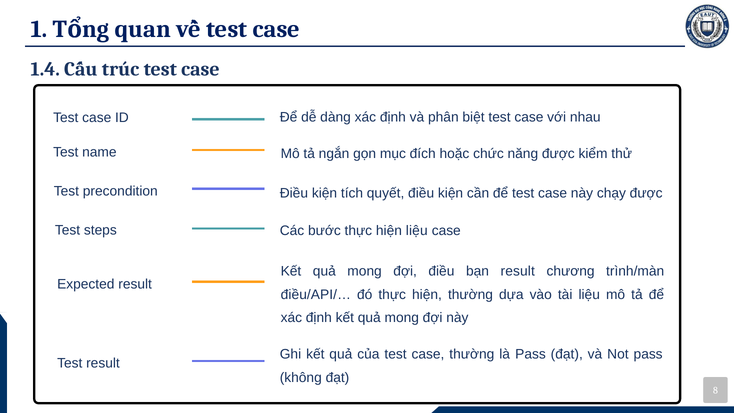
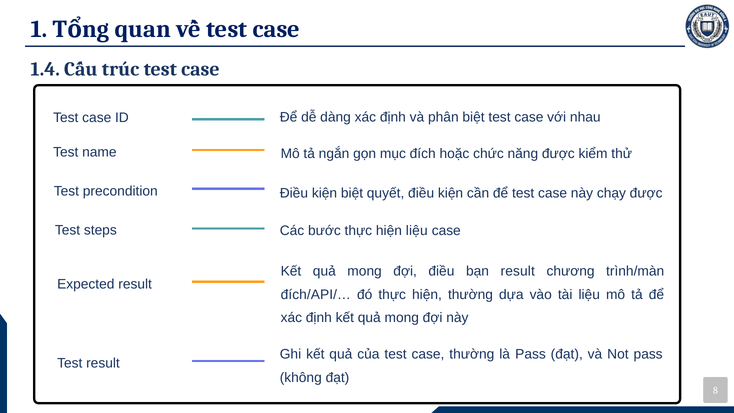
kiện tích: tích -> biệt
điều/API/…: điều/API/… -> đích/API/…
